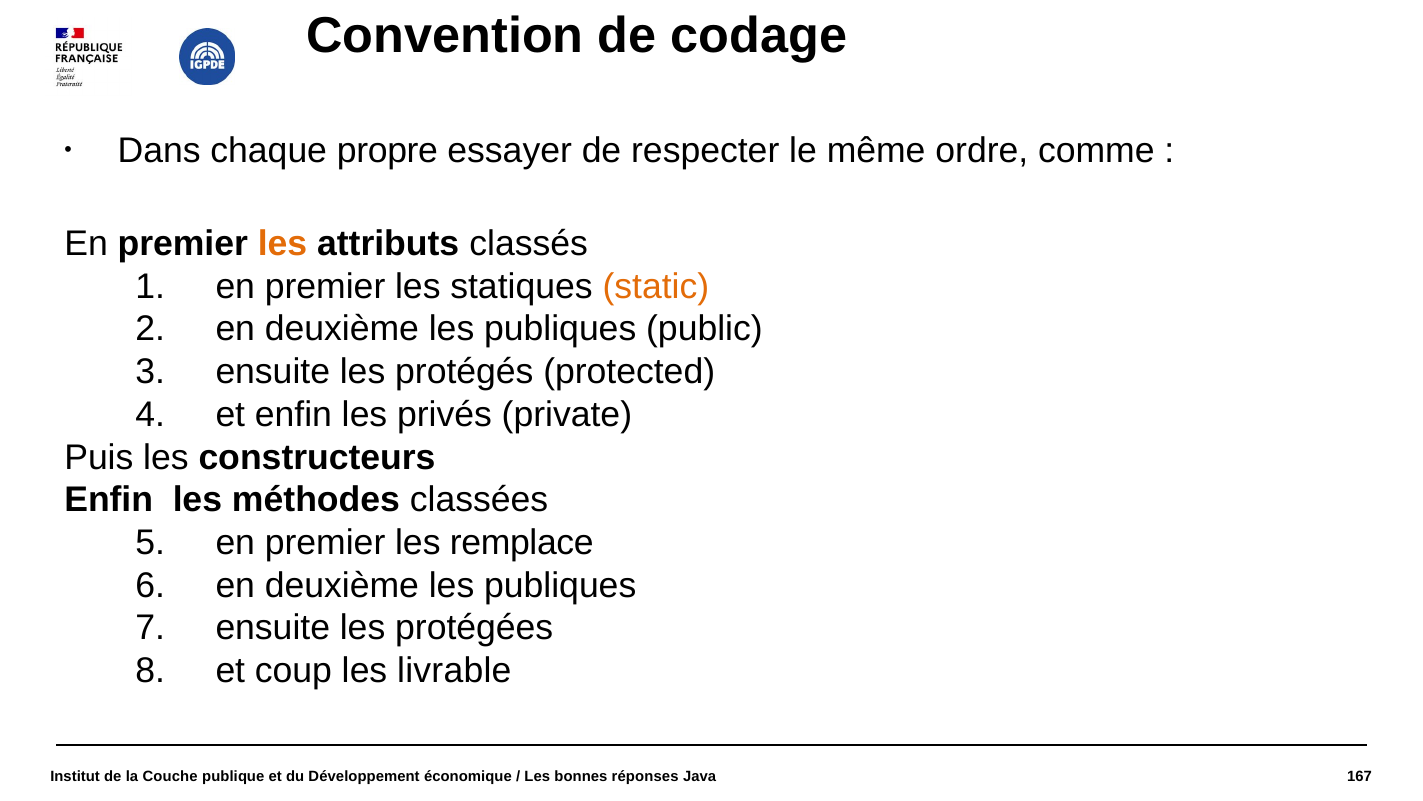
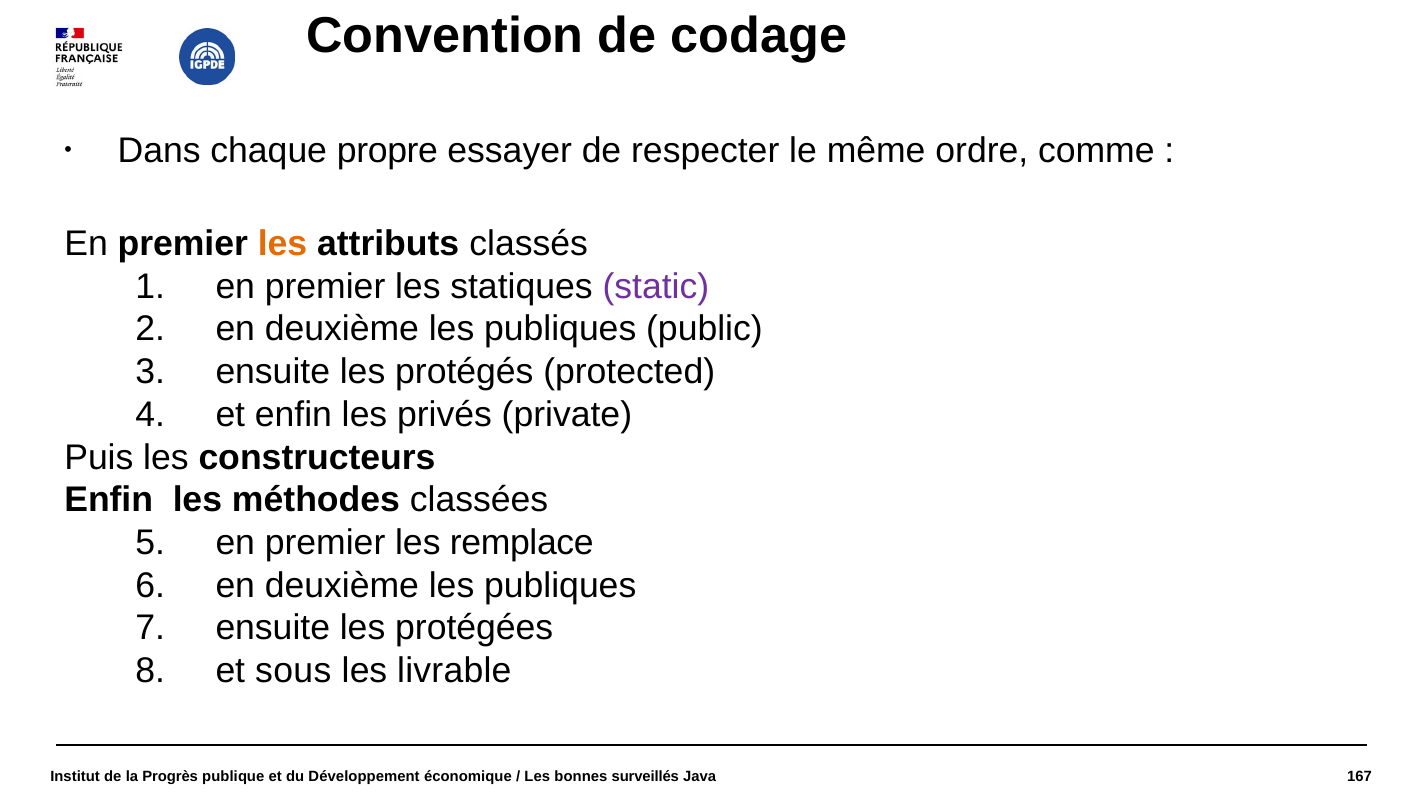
static colour: orange -> purple
coup: coup -> sous
Couche: Couche -> Progrès
réponses: réponses -> surveillés
